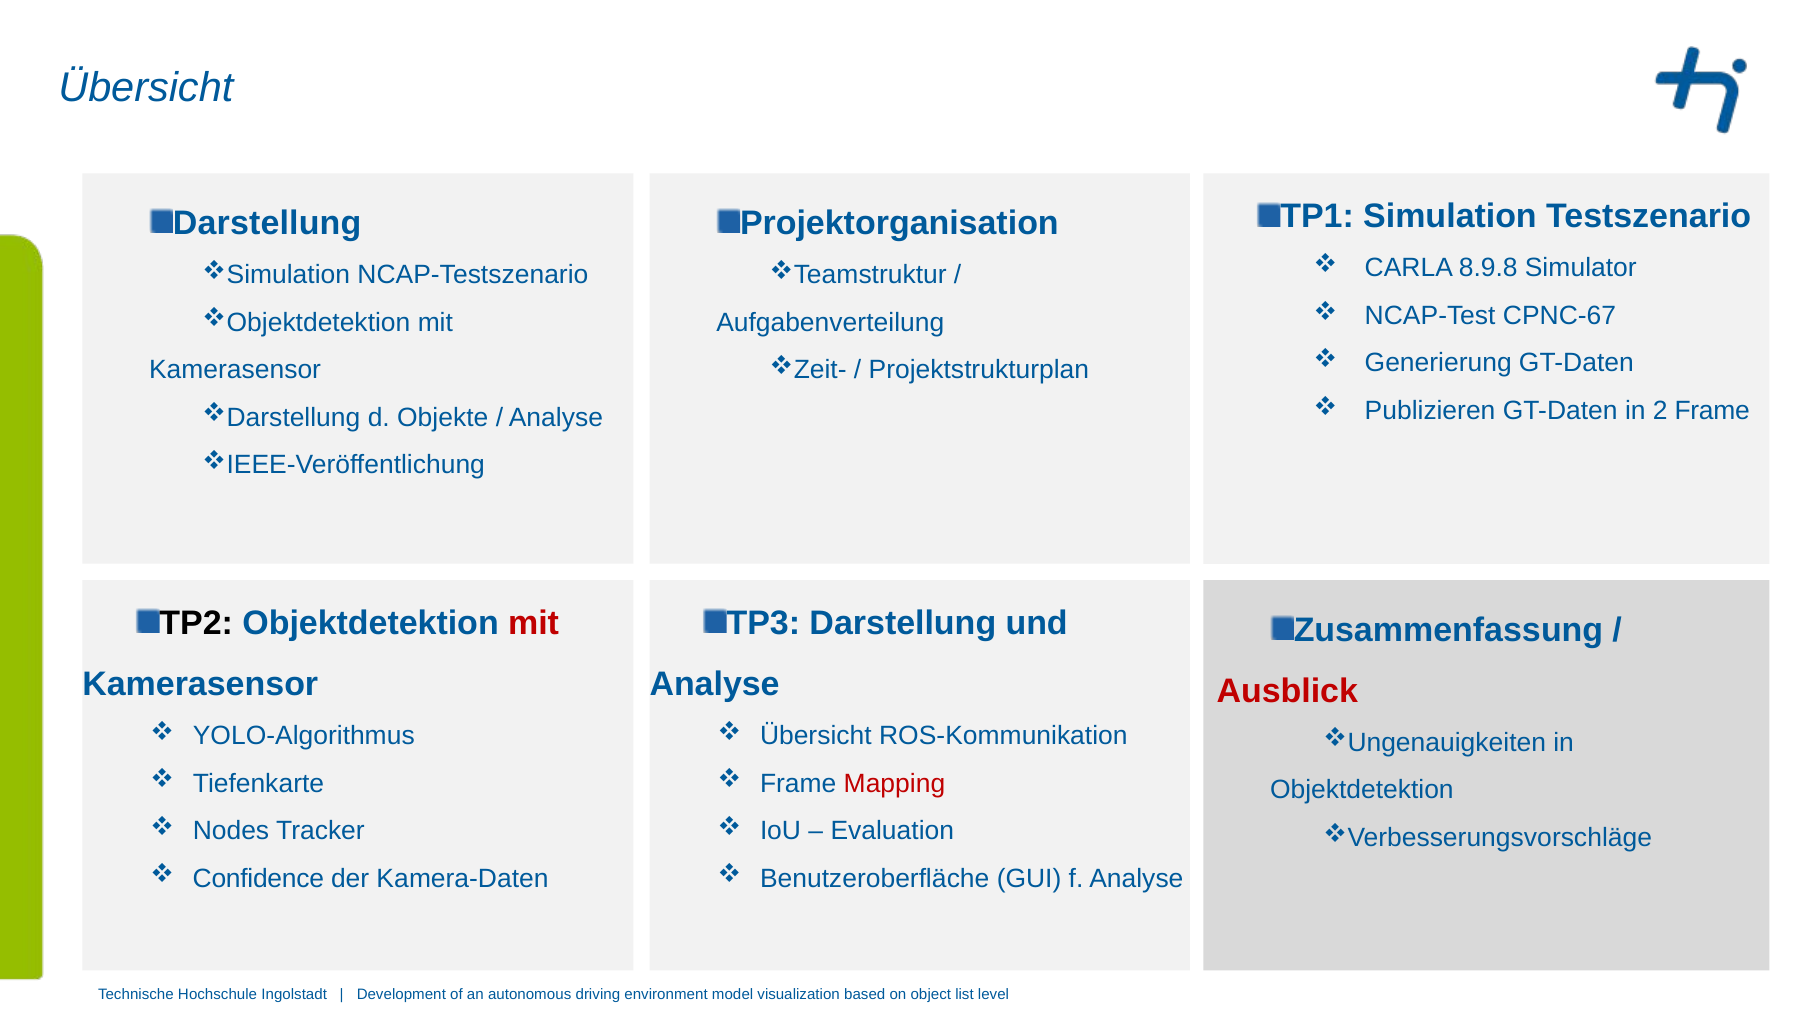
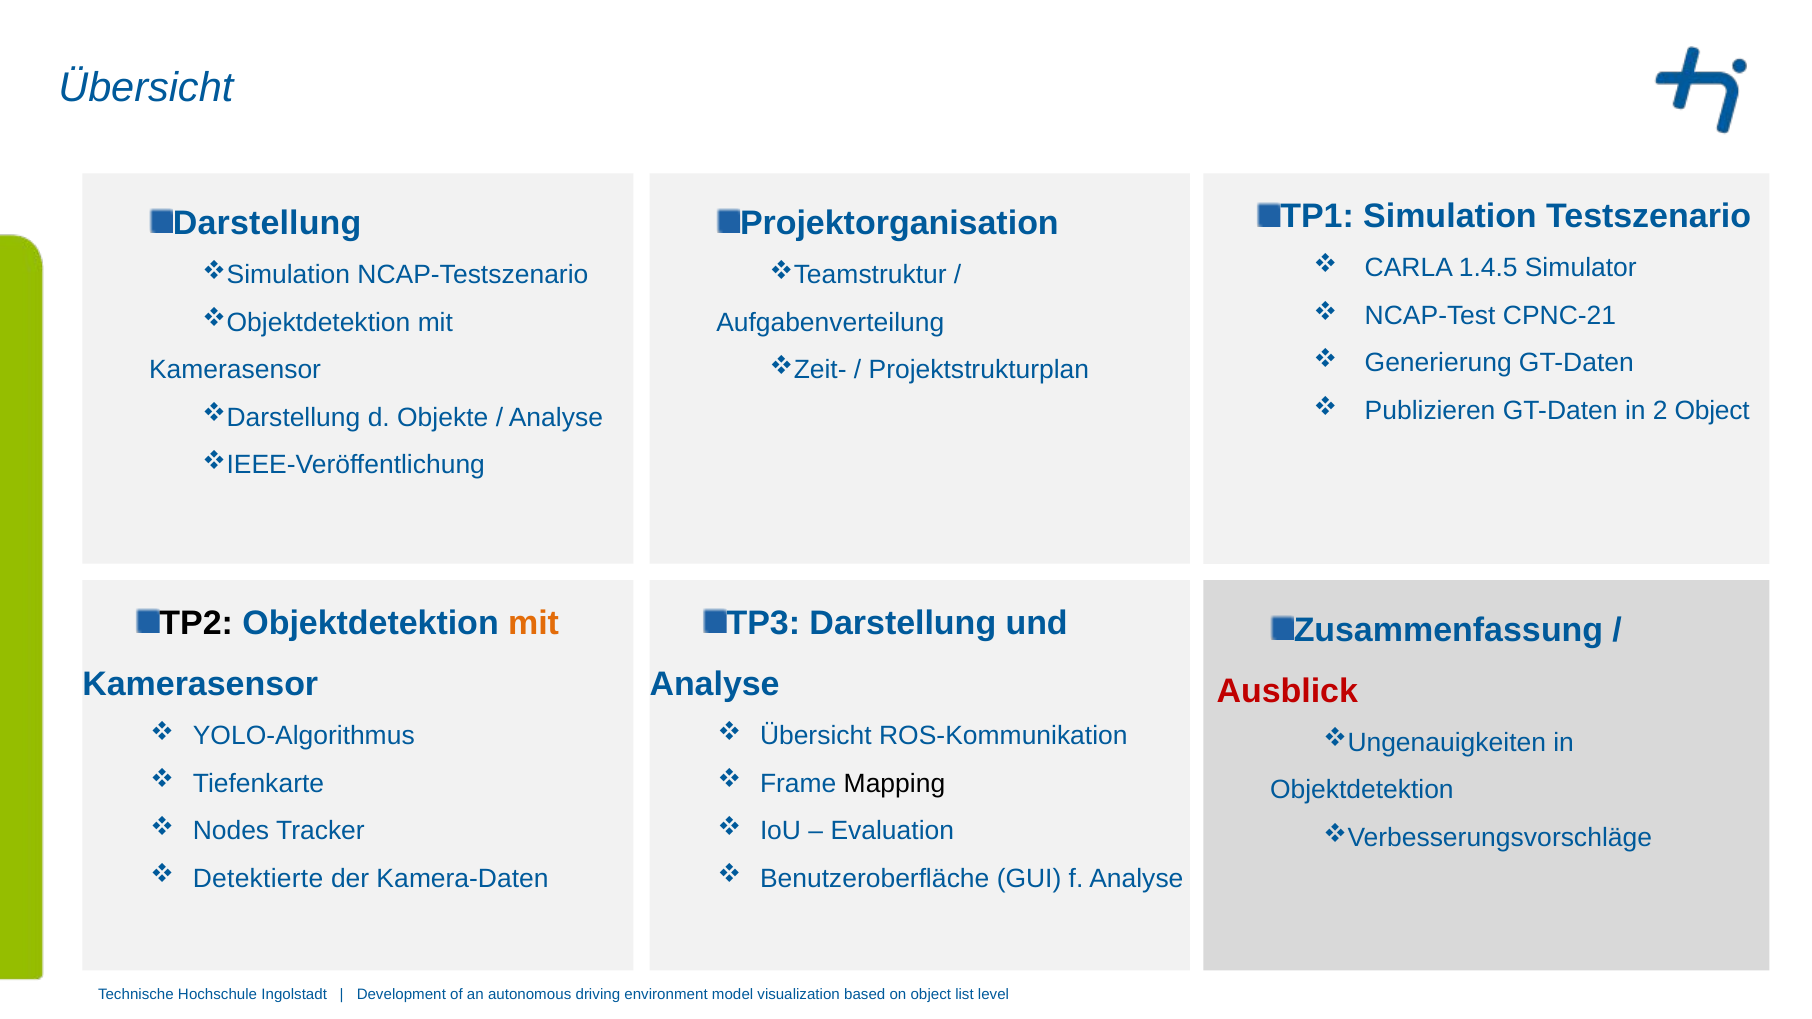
8.9.8: 8.9.8 -> 1.4.5
CPNC-67: CPNC-67 -> CPNC-21
2 Frame: Frame -> Object
mit at (534, 623) colour: red -> orange
Mapping colour: red -> black
Confidence: Confidence -> Detektierte
